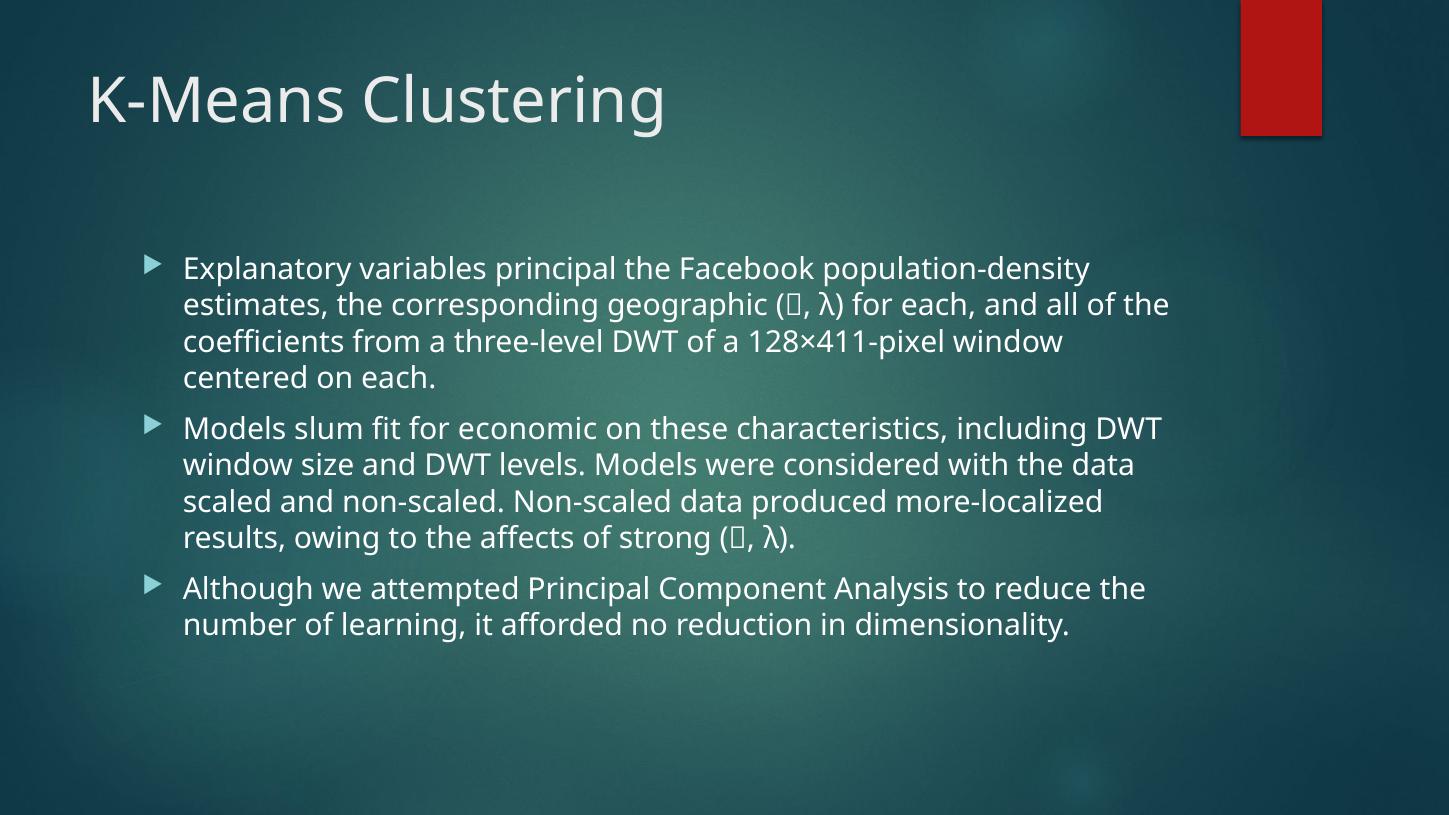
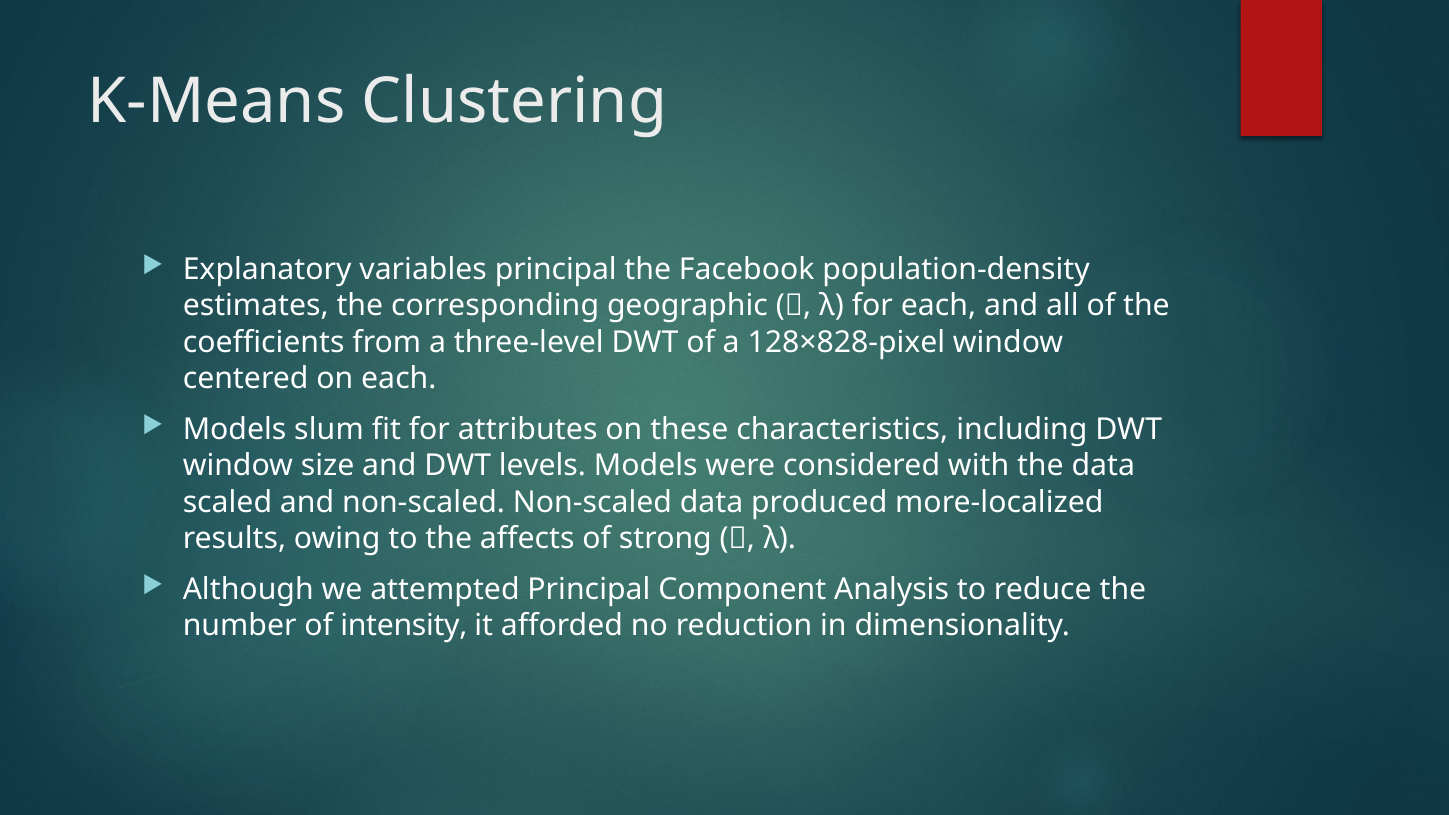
128×411-pixel: 128×411-pixel -> 128×828-pixel
economic: economic -> attributes
learning: learning -> intensity
